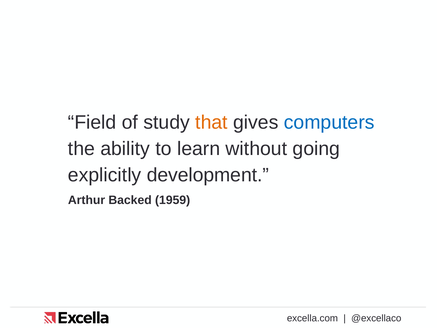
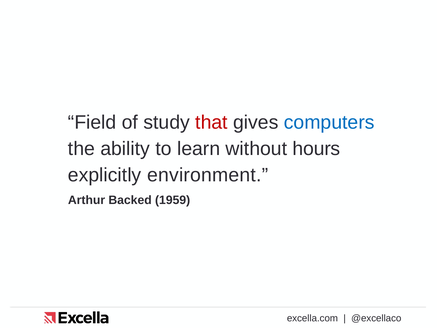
that colour: orange -> red
going: going -> hours
development: development -> environment
